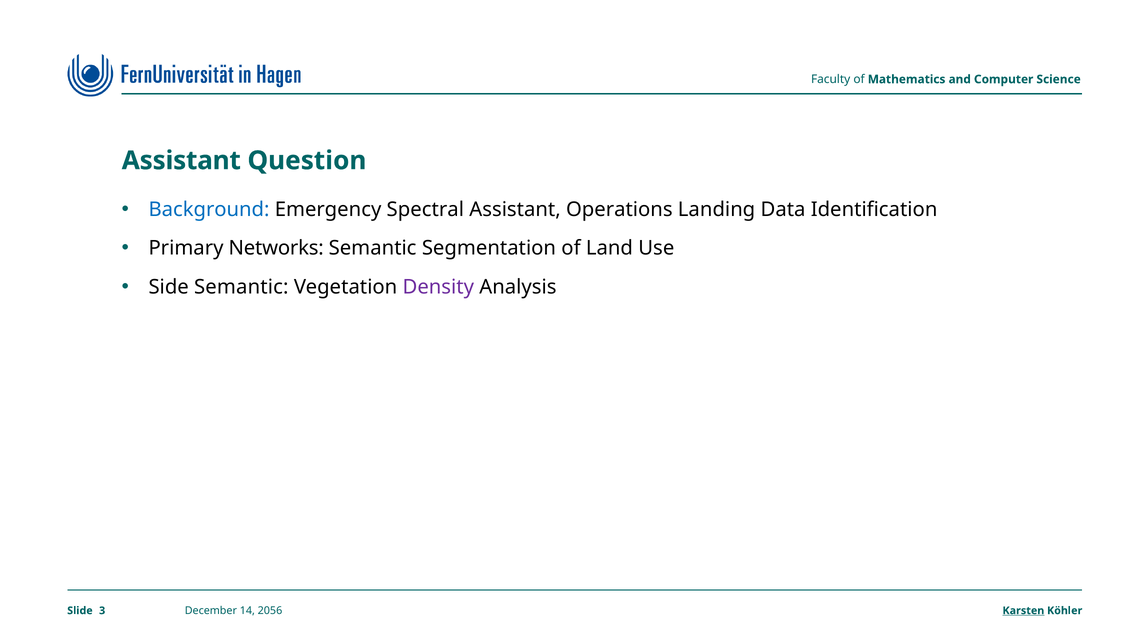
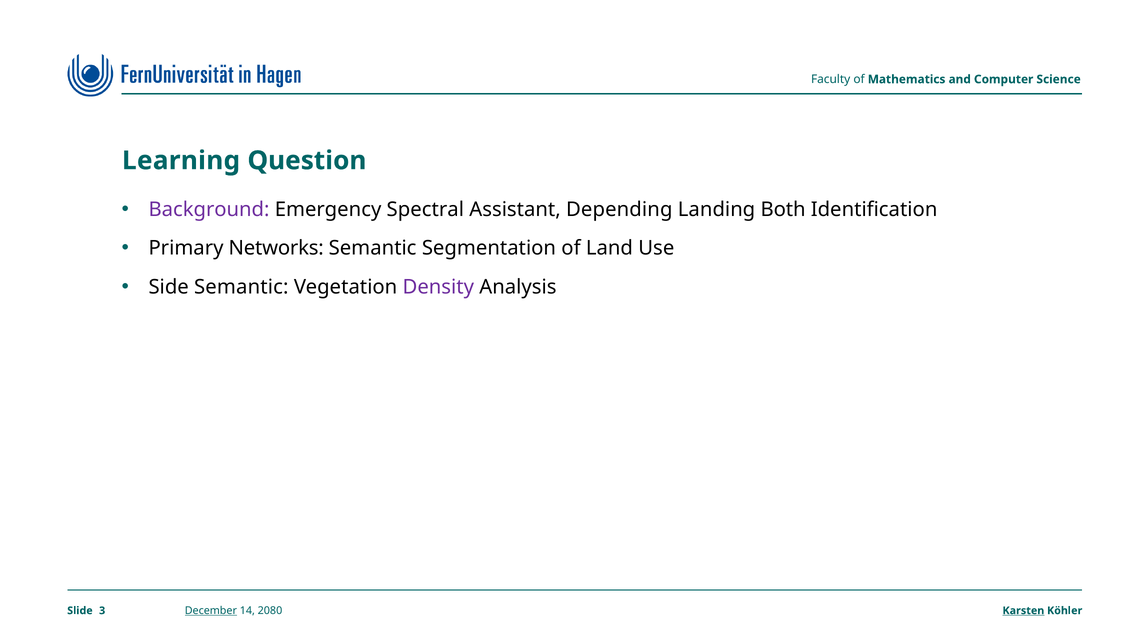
Assistant at (181, 161): Assistant -> Learning
Background colour: blue -> purple
Operations: Operations -> Depending
Data: Data -> Both
December underline: none -> present
2056: 2056 -> 2080
